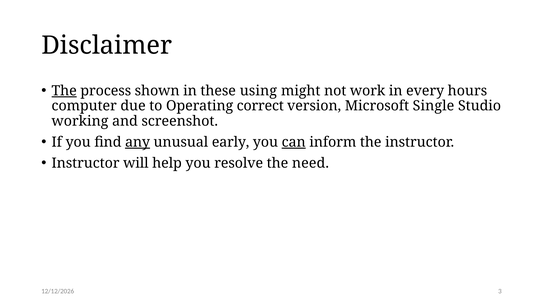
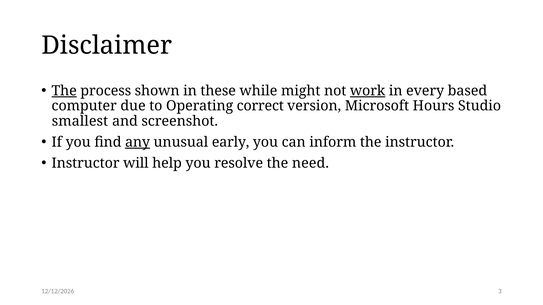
using: using -> while
work underline: none -> present
hours: hours -> based
Single: Single -> Hours
working: working -> smallest
can underline: present -> none
